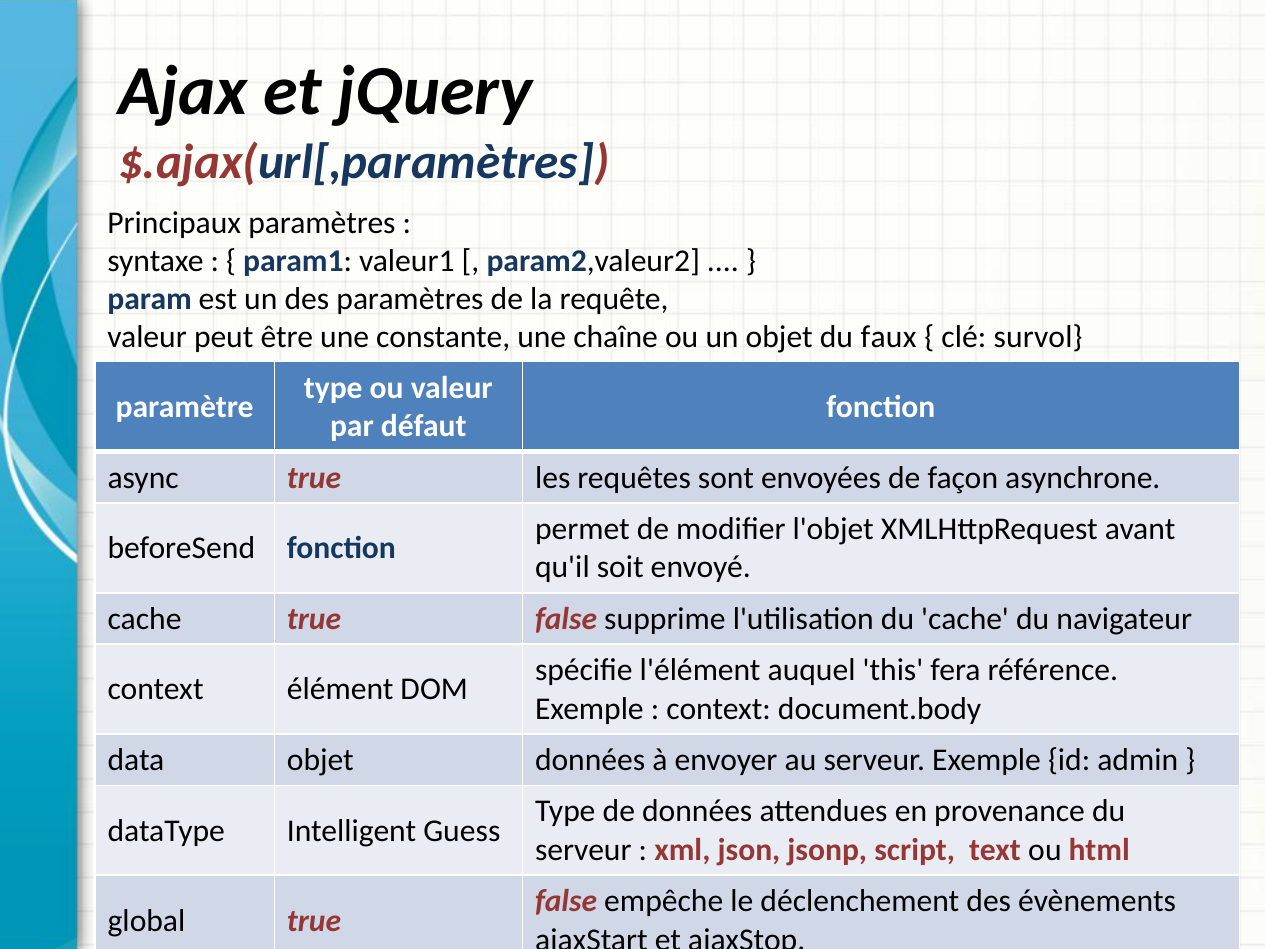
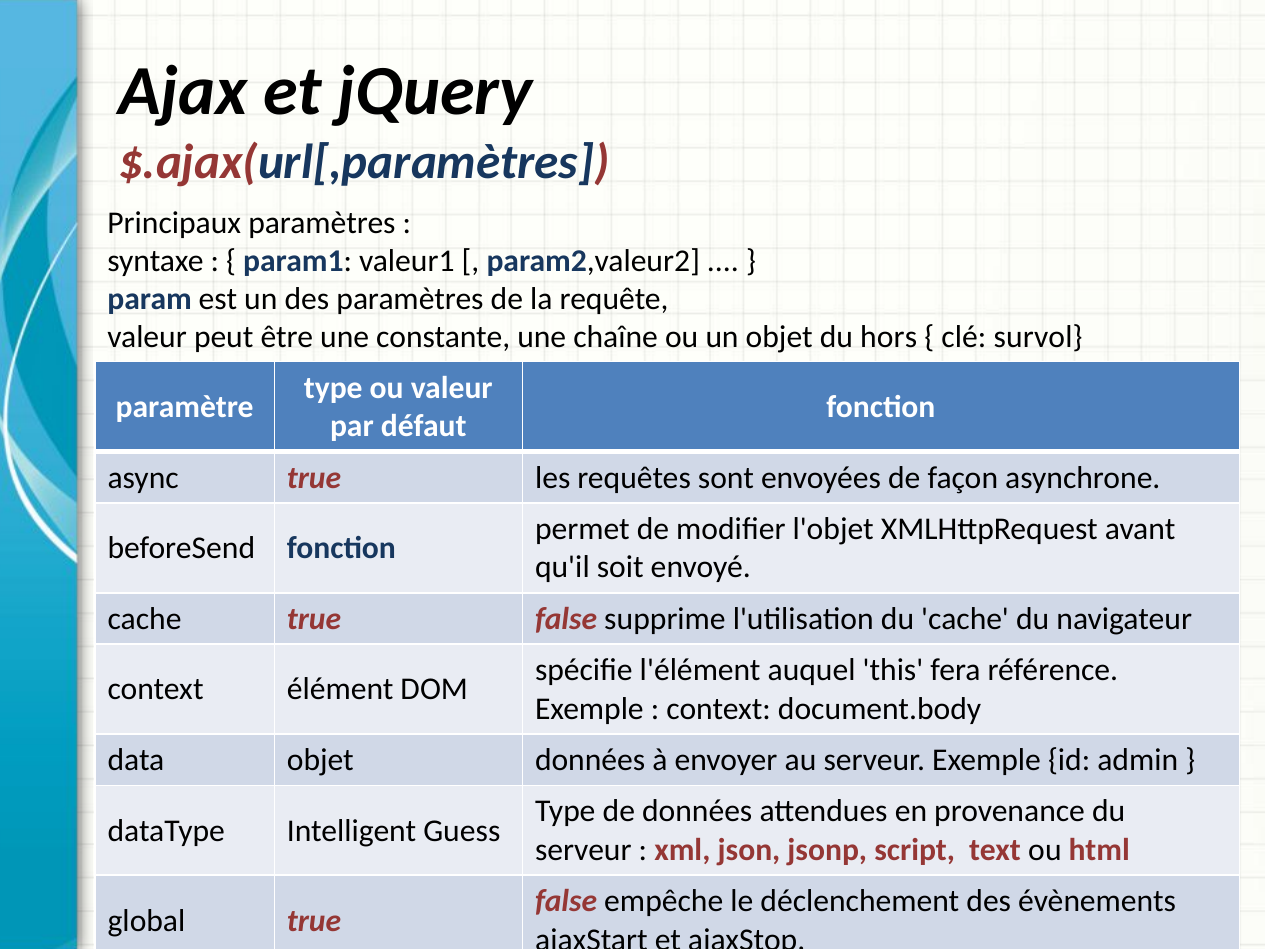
faux: faux -> hors
